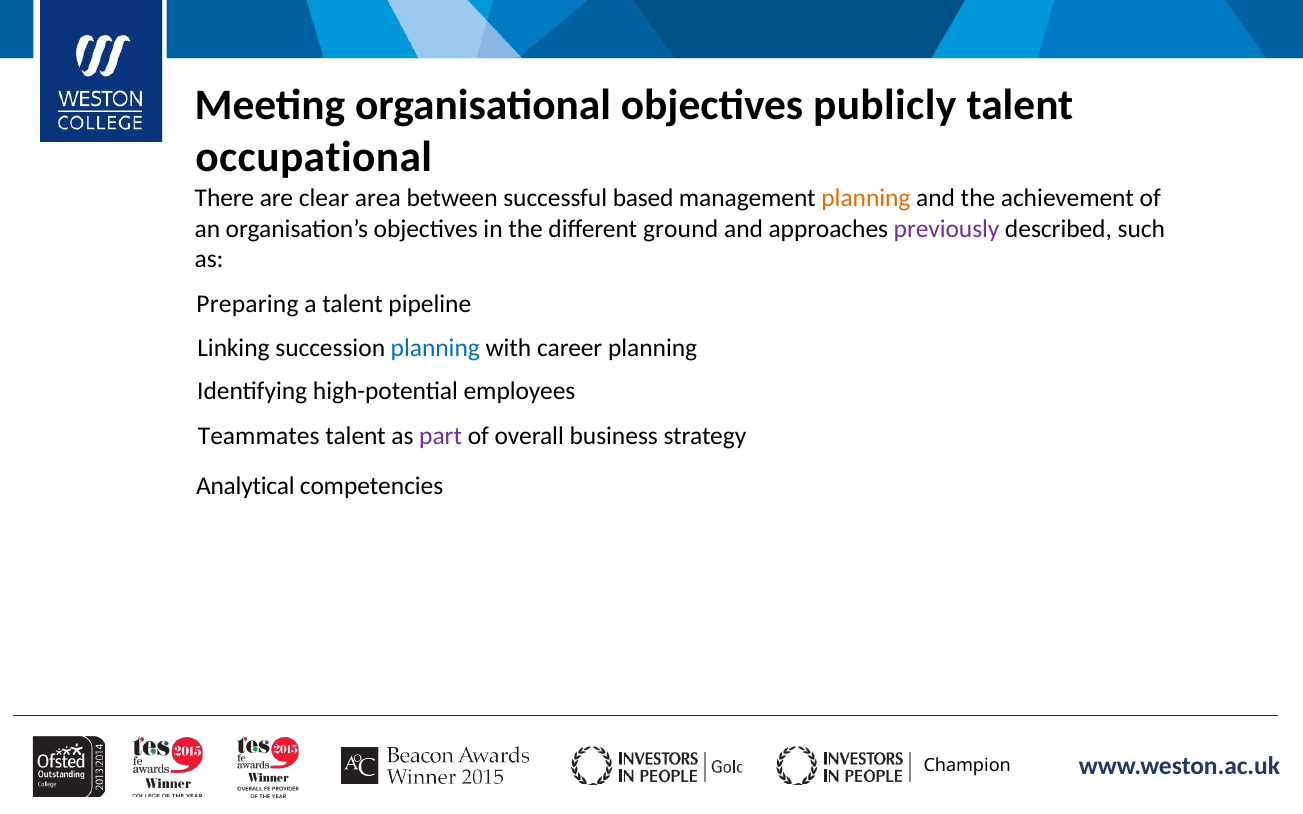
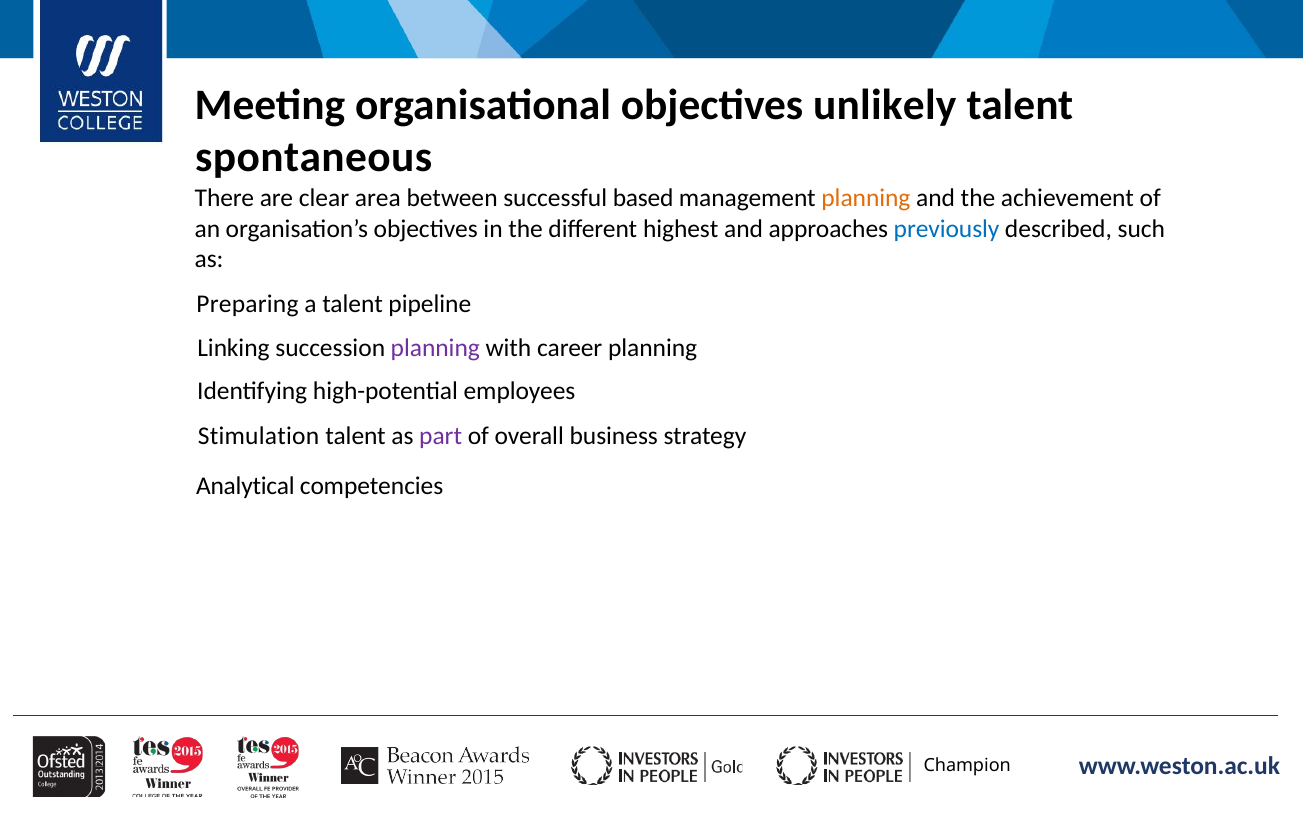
publicly: publicly -> unlikely
occupational: occupational -> spontaneous
ground: ground -> highest
previously colour: purple -> blue
planning at (435, 348) colour: blue -> purple
Teammates: Teammates -> Stimulation
